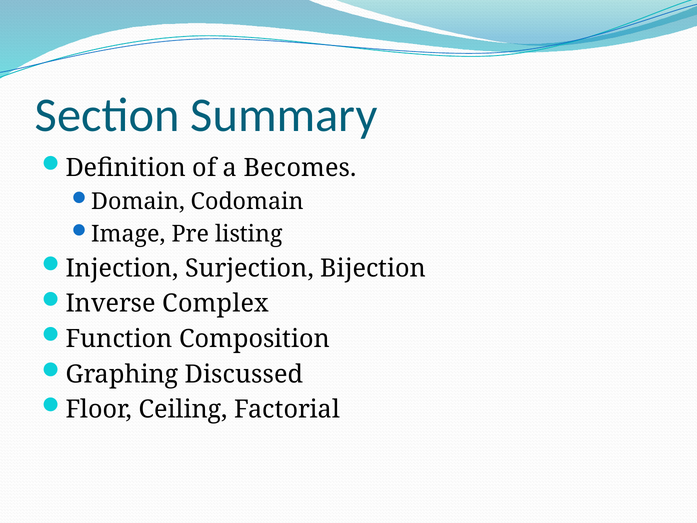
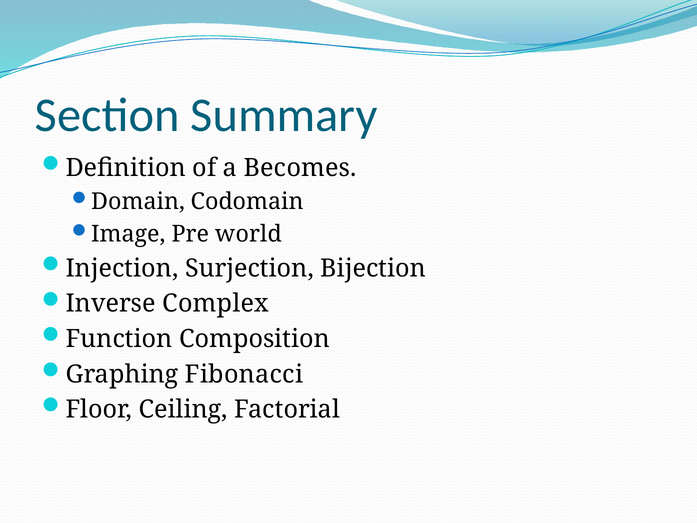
listing: listing -> world
Discussed: Discussed -> Fibonacci
